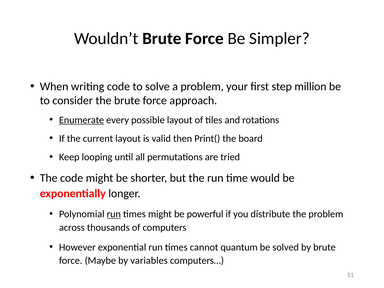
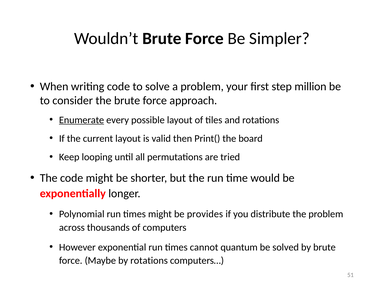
run at (114, 214) underline: present -> none
powerful: powerful -> provides
by variables: variables -> rotations
